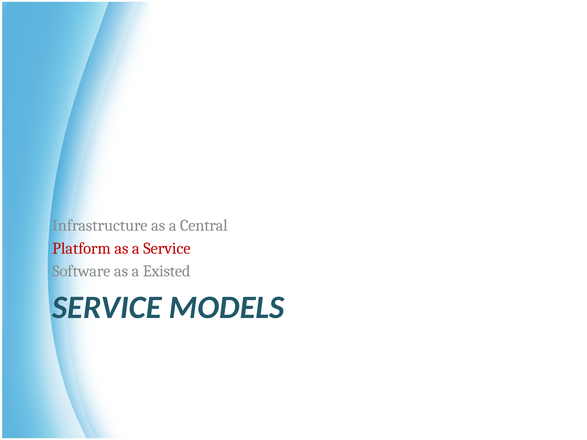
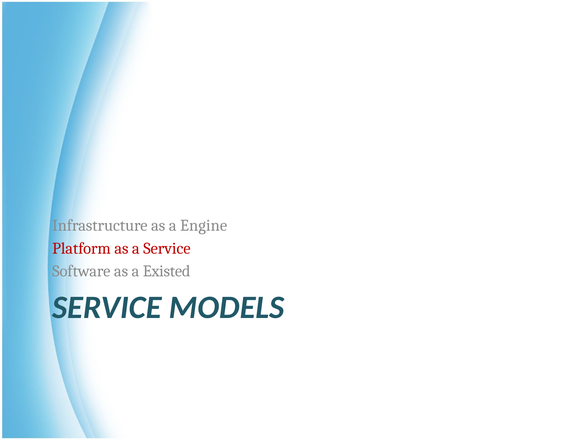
Central: Central -> Engine
